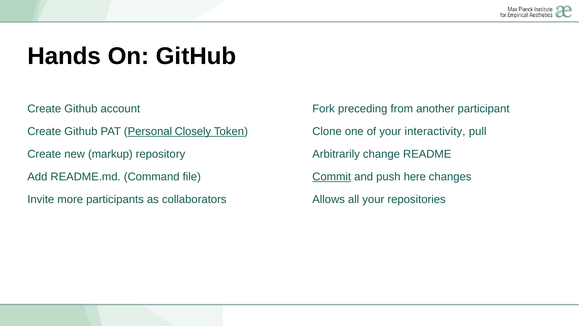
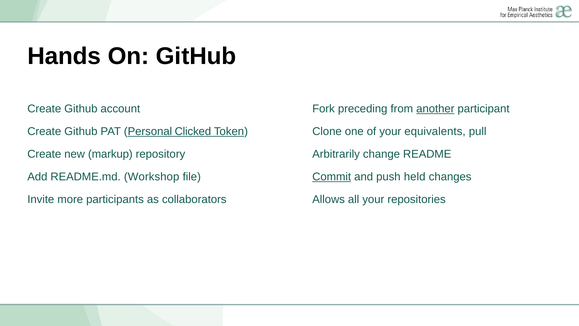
another underline: none -> present
Closely: Closely -> Clicked
interactivity: interactivity -> equivalents
Command: Command -> Workshop
here: here -> held
